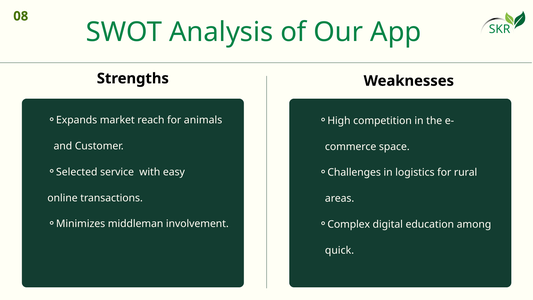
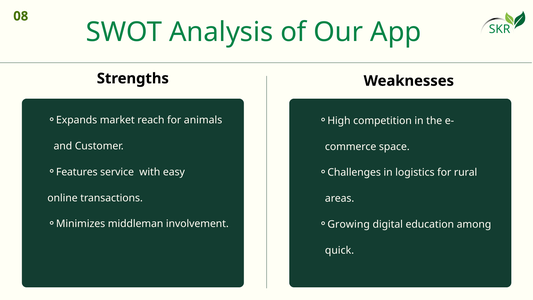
Selected: Selected -> Features
Complex: Complex -> Growing
